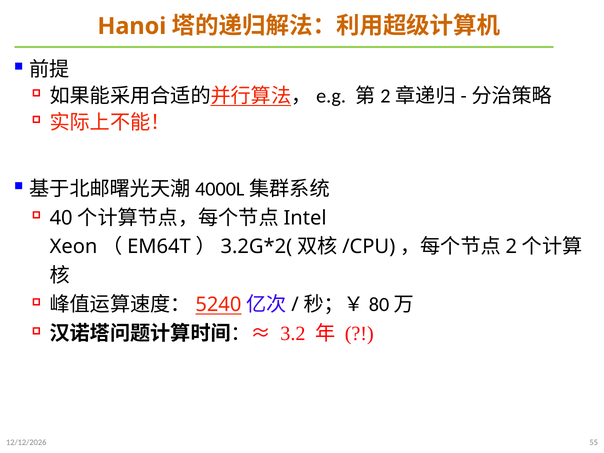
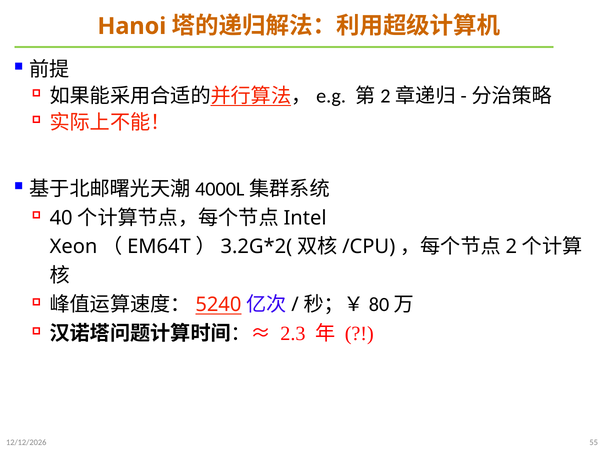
3.2: 3.2 -> 2.3
